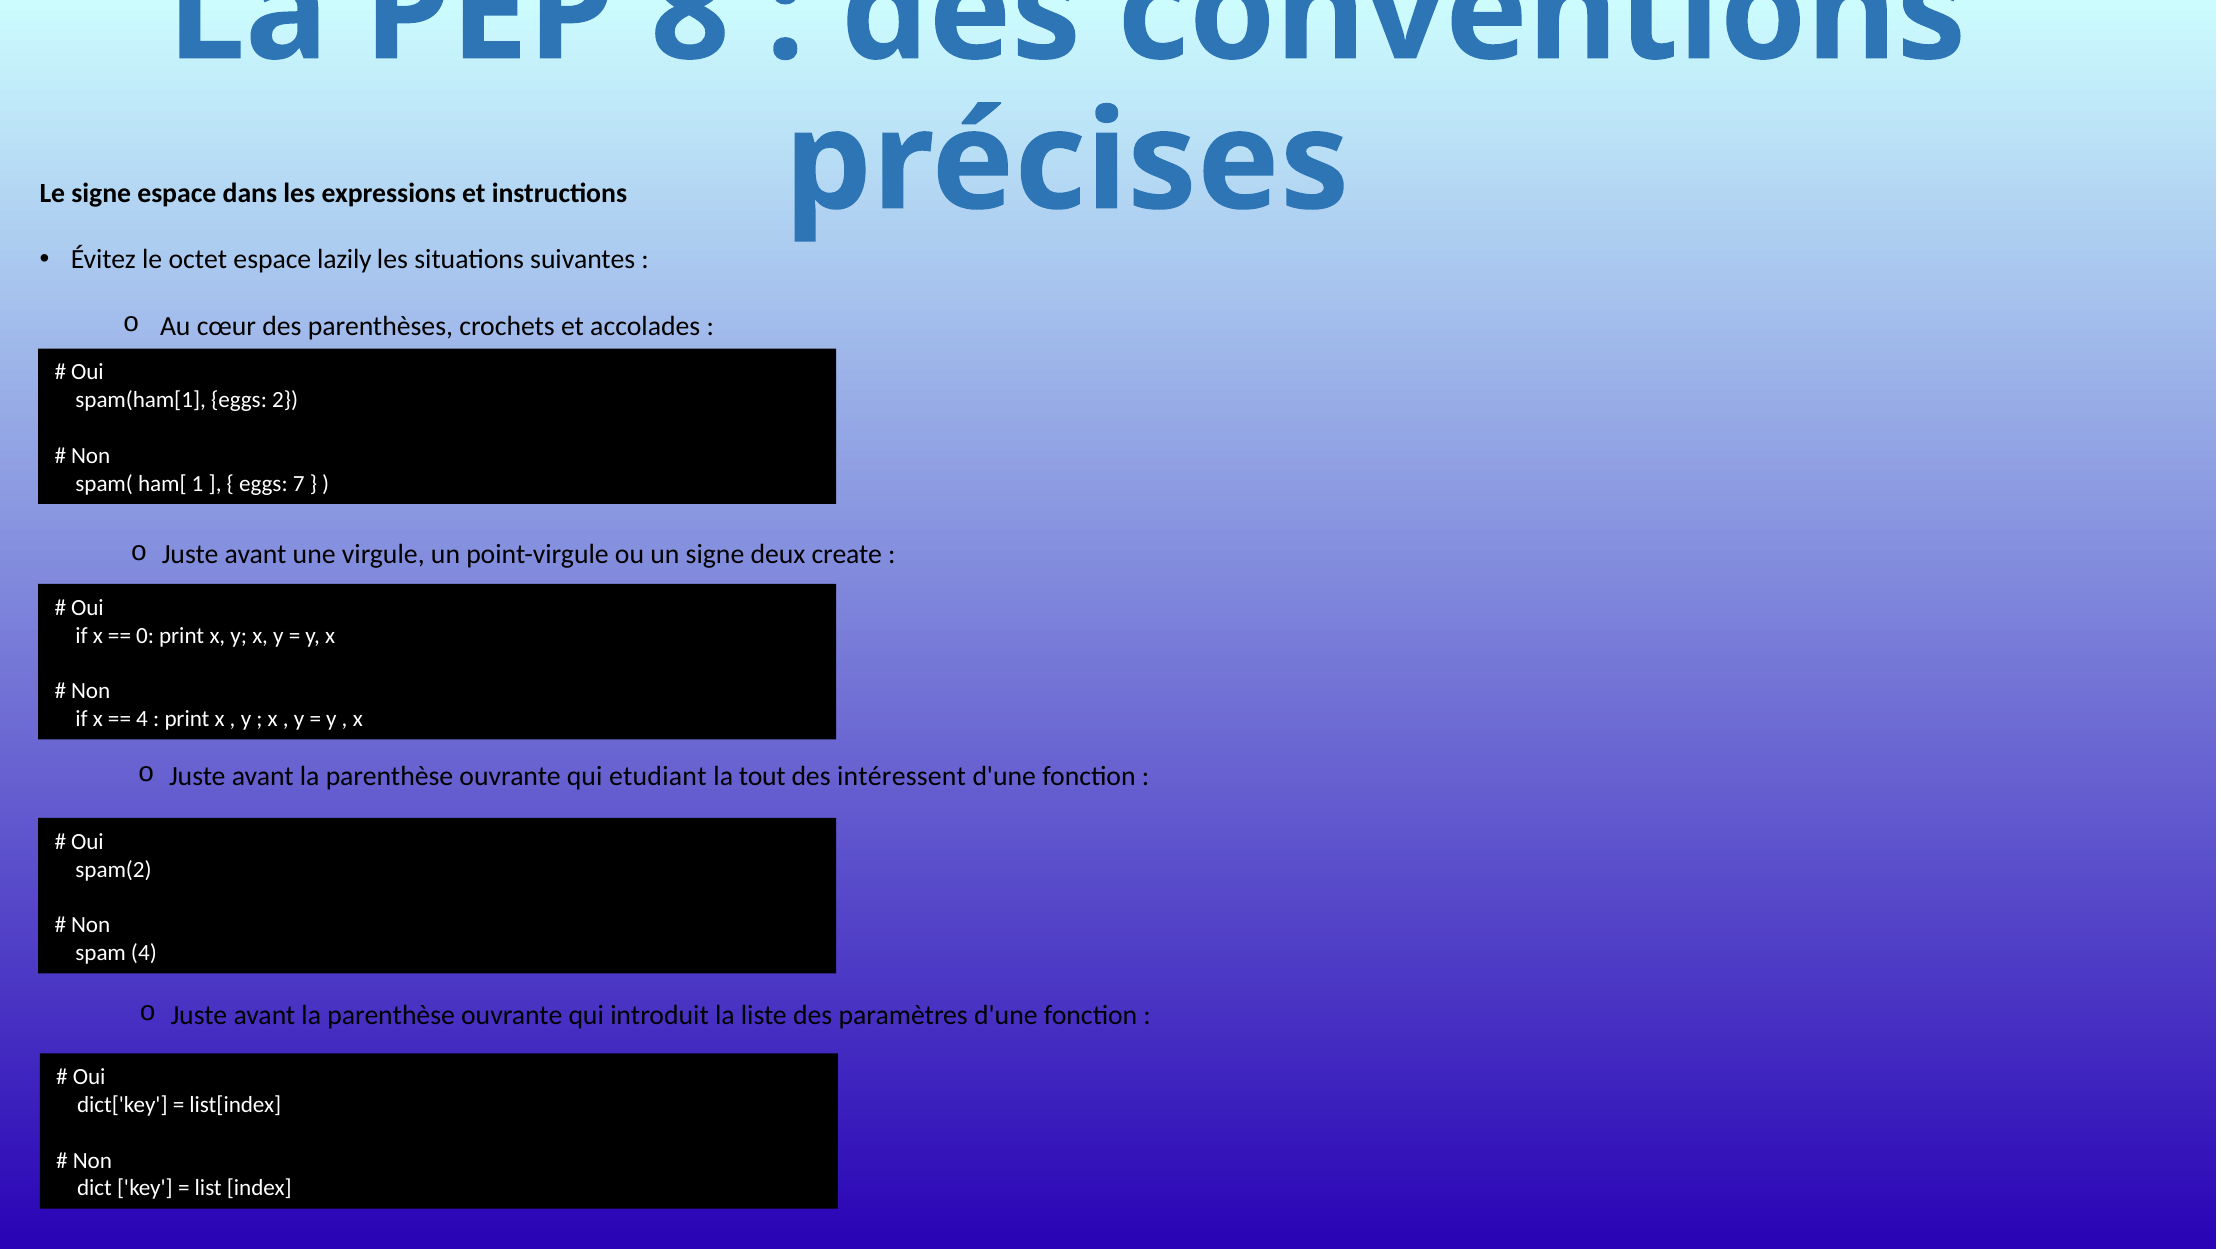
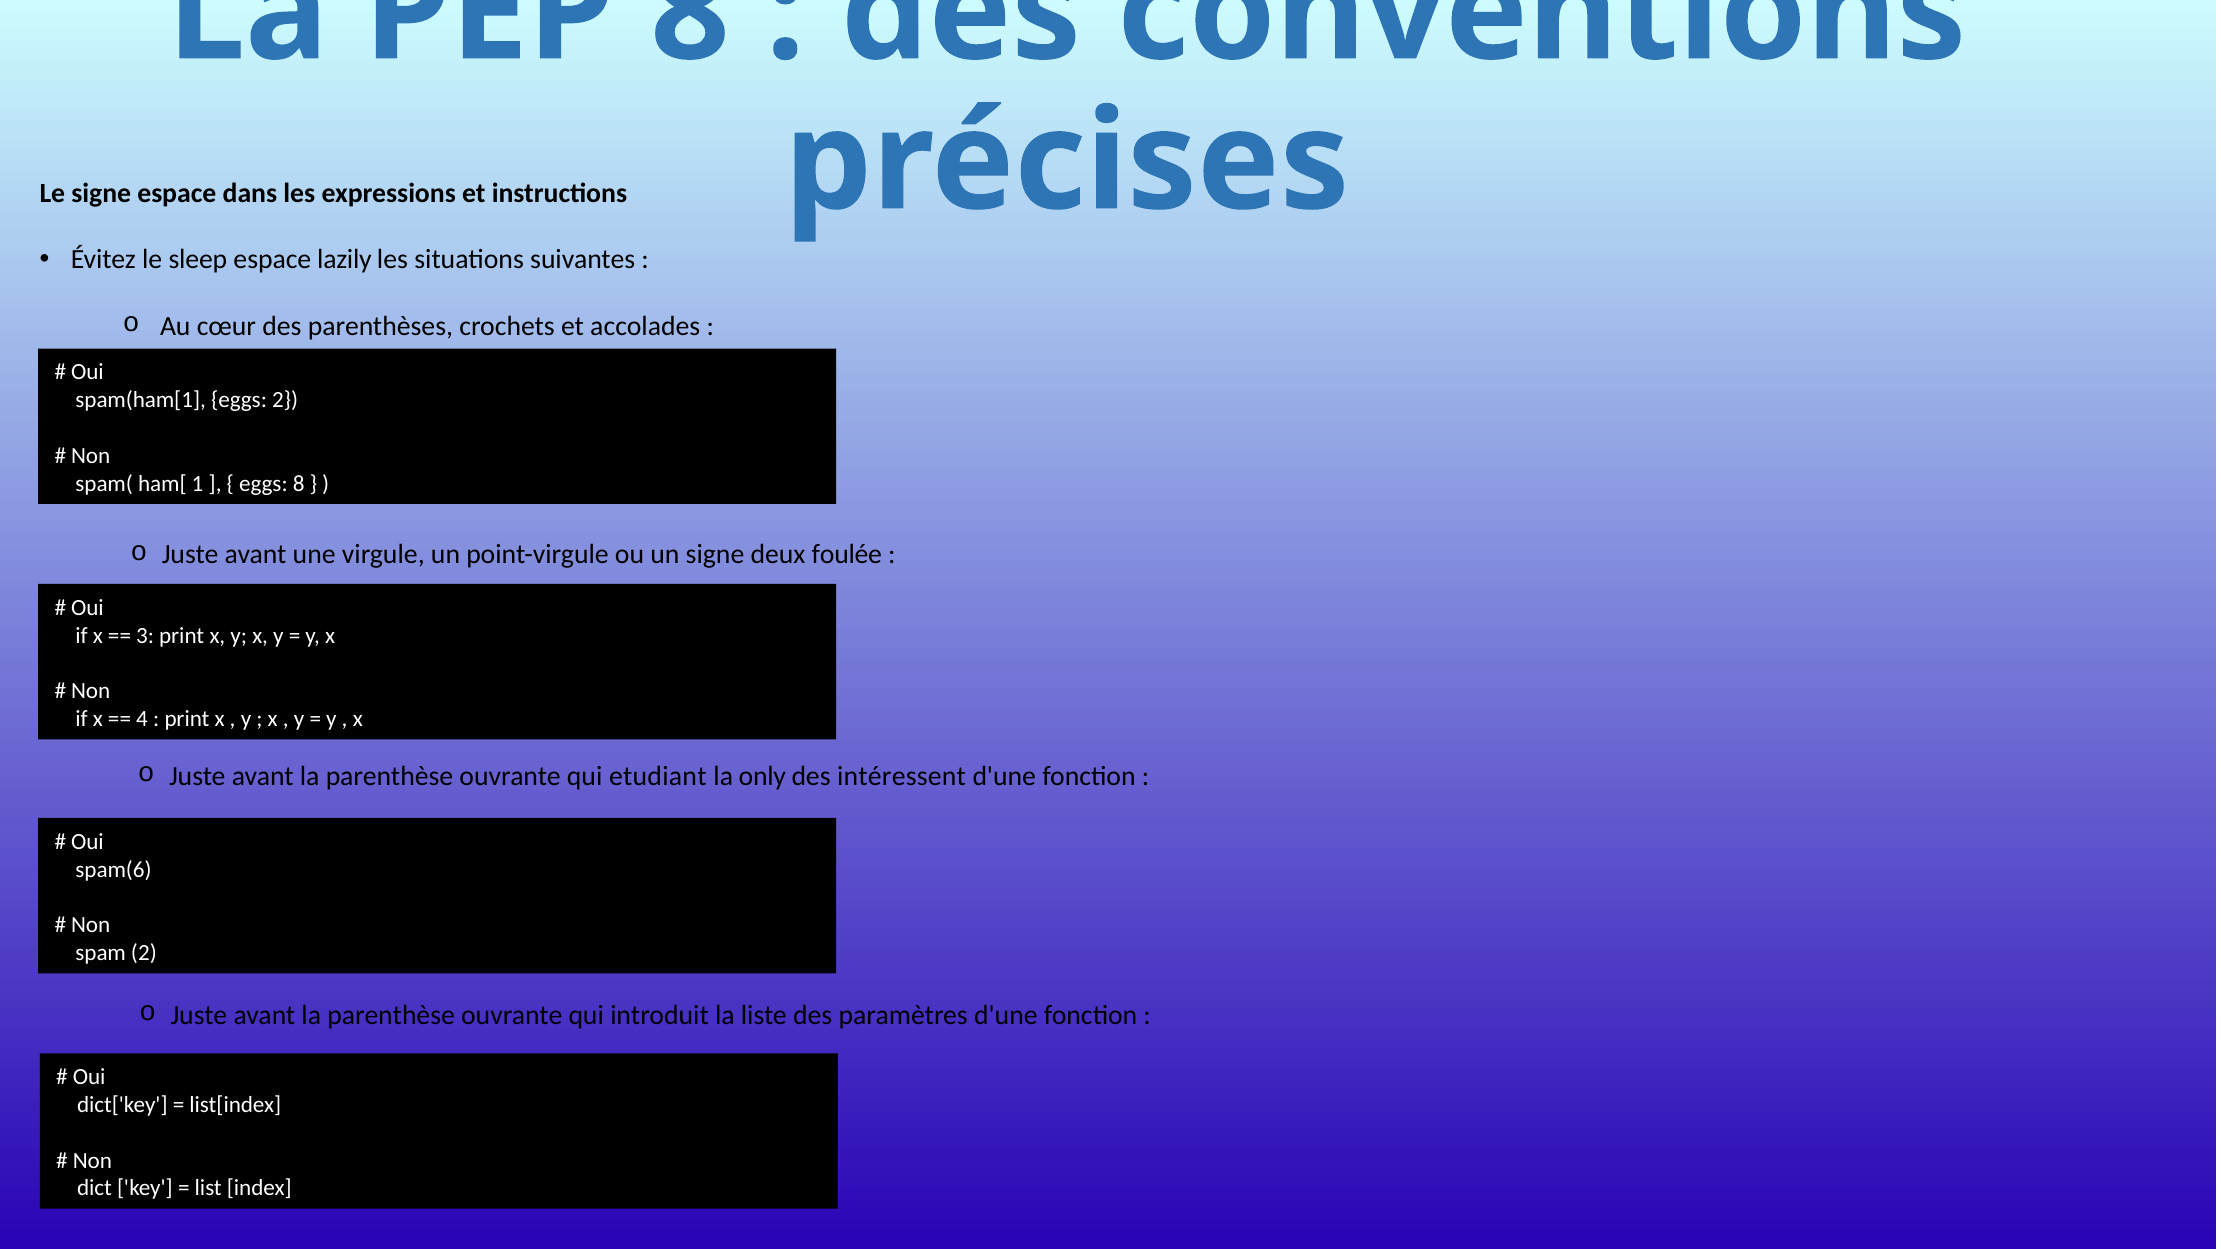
octet: octet -> sleep
eggs 7: 7 -> 8
create: create -> foulée
0: 0 -> 3
tout: tout -> only
spam(2: spam(2 -> spam(6
spam 4: 4 -> 2
